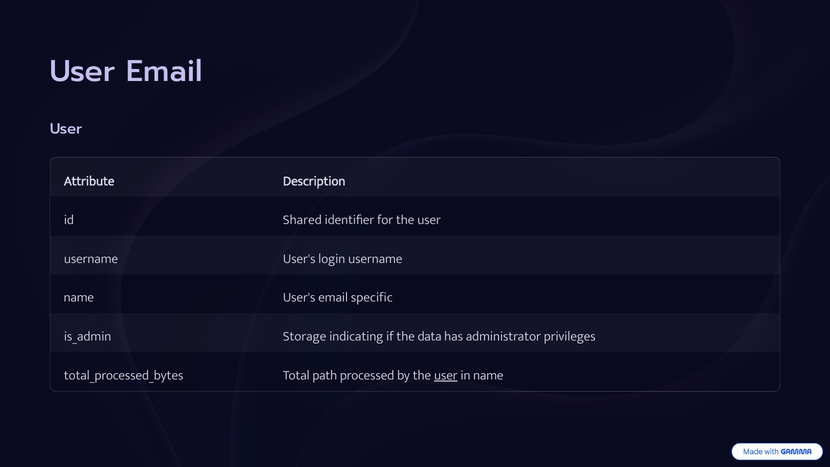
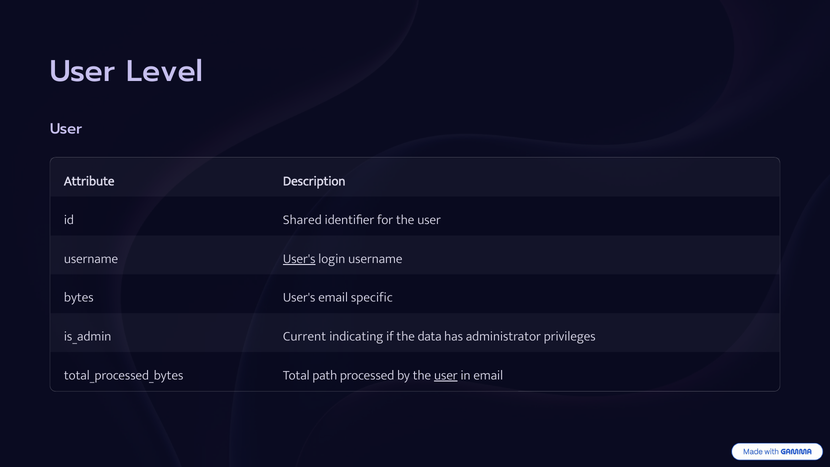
User Email: Email -> Level
User's at (299, 259) underline: none -> present
name at (79, 297): name -> bytes
Storage: Storage -> Current
in name: name -> email
